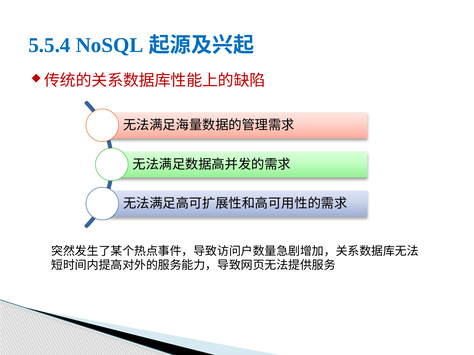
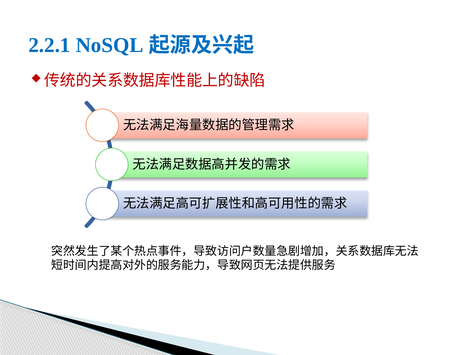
5.5.4: 5.5.4 -> 2.2.1
